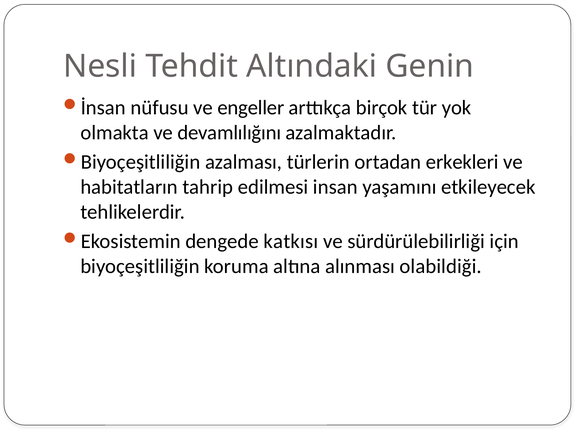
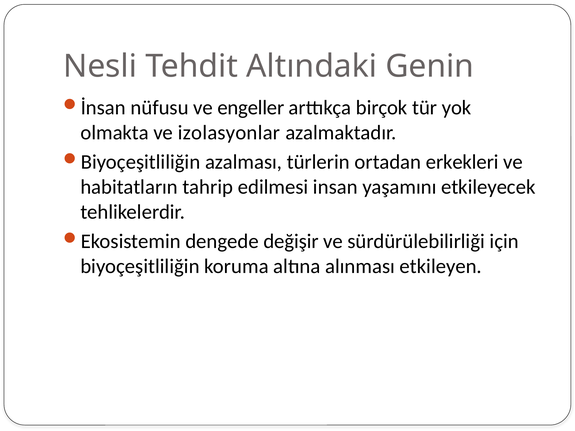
devamlılığını: devamlılığını -> izolasyonlar
katkısı: katkısı -> değişir
olabildiği: olabildiği -> etkileyen
